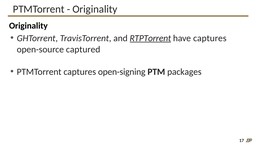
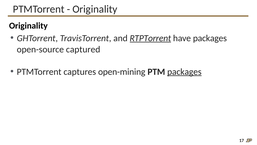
have captures: captures -> packages
open-signing: open-signing -> open-mining
packages at (184, 72) underline: none -> present
